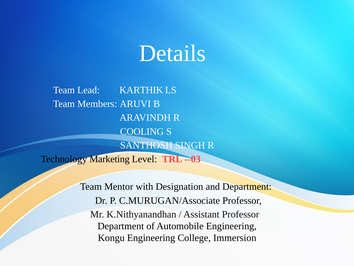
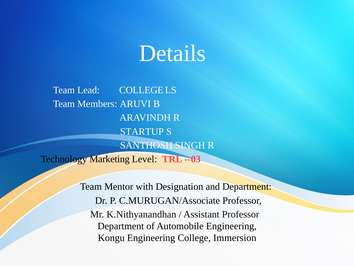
Lead KARTHIK: KARTHIK -> COLLEGE
COOLING: COOLING -> STARTUP
